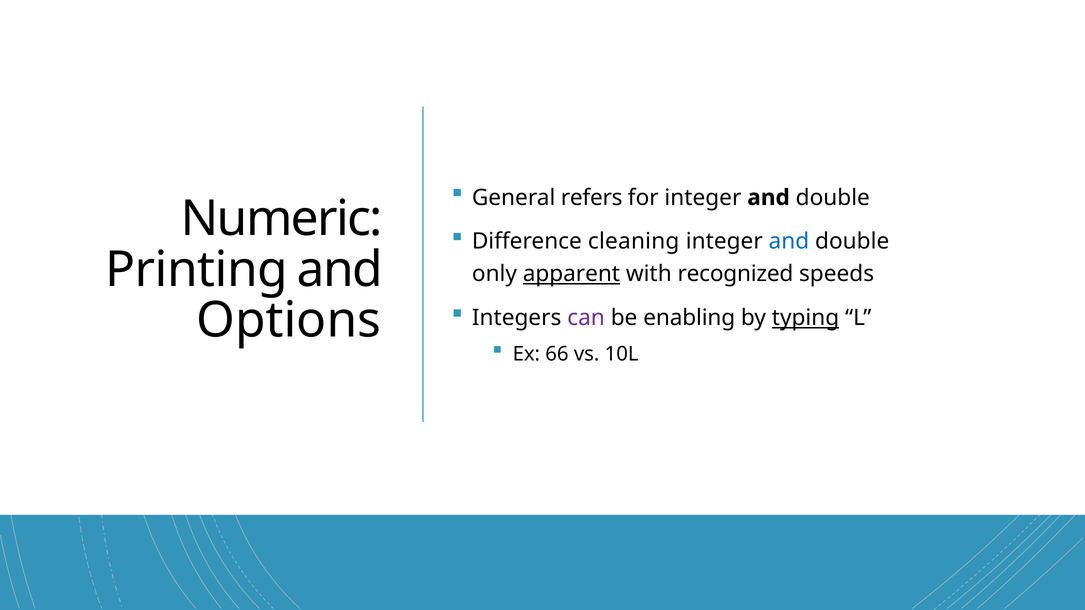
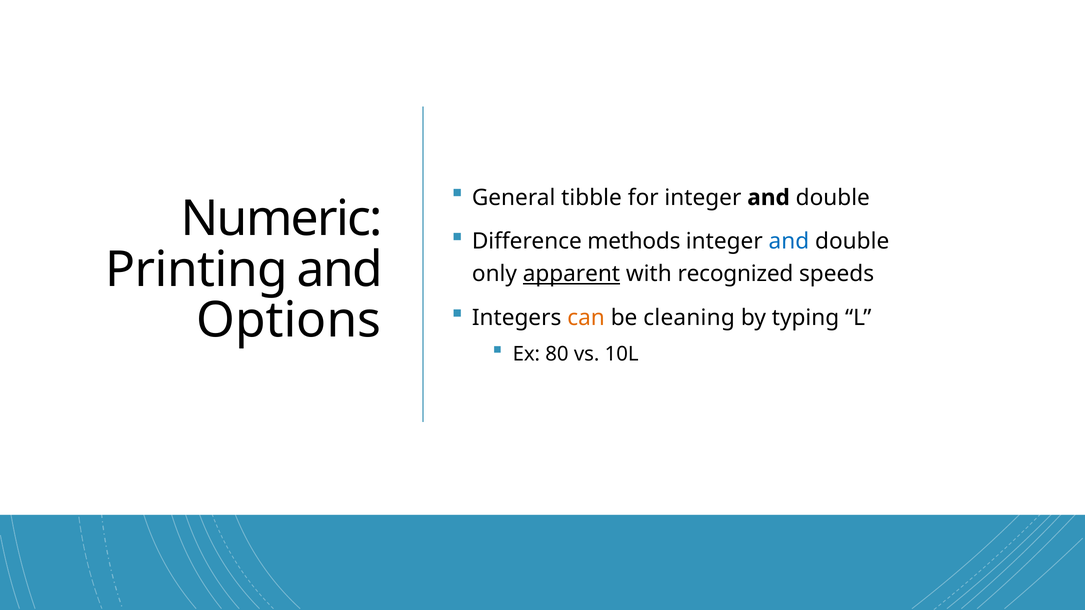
refers: refers -> tibble
cleaning: cleaning -> methods
can colour: purple -> orange
enabling: enabling -> cleaning
typing underline: present -> none
66: 66 -> 80
